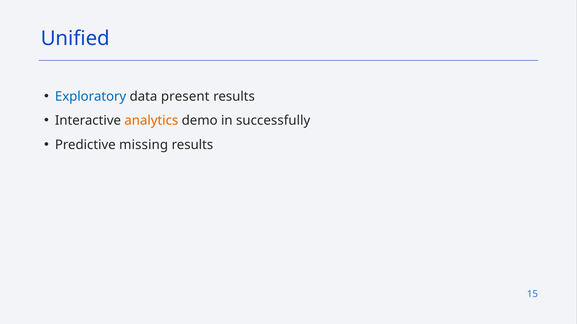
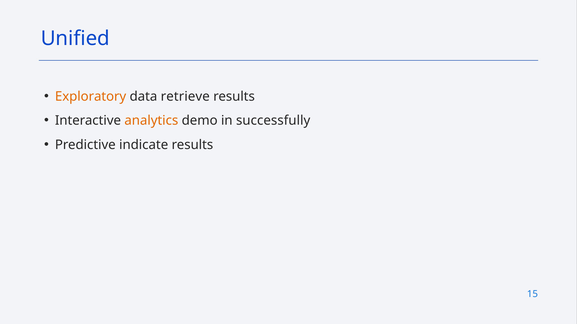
Exploratory colour: blue -> orange
present: present -> retrieve
missing: missing -> indicate
